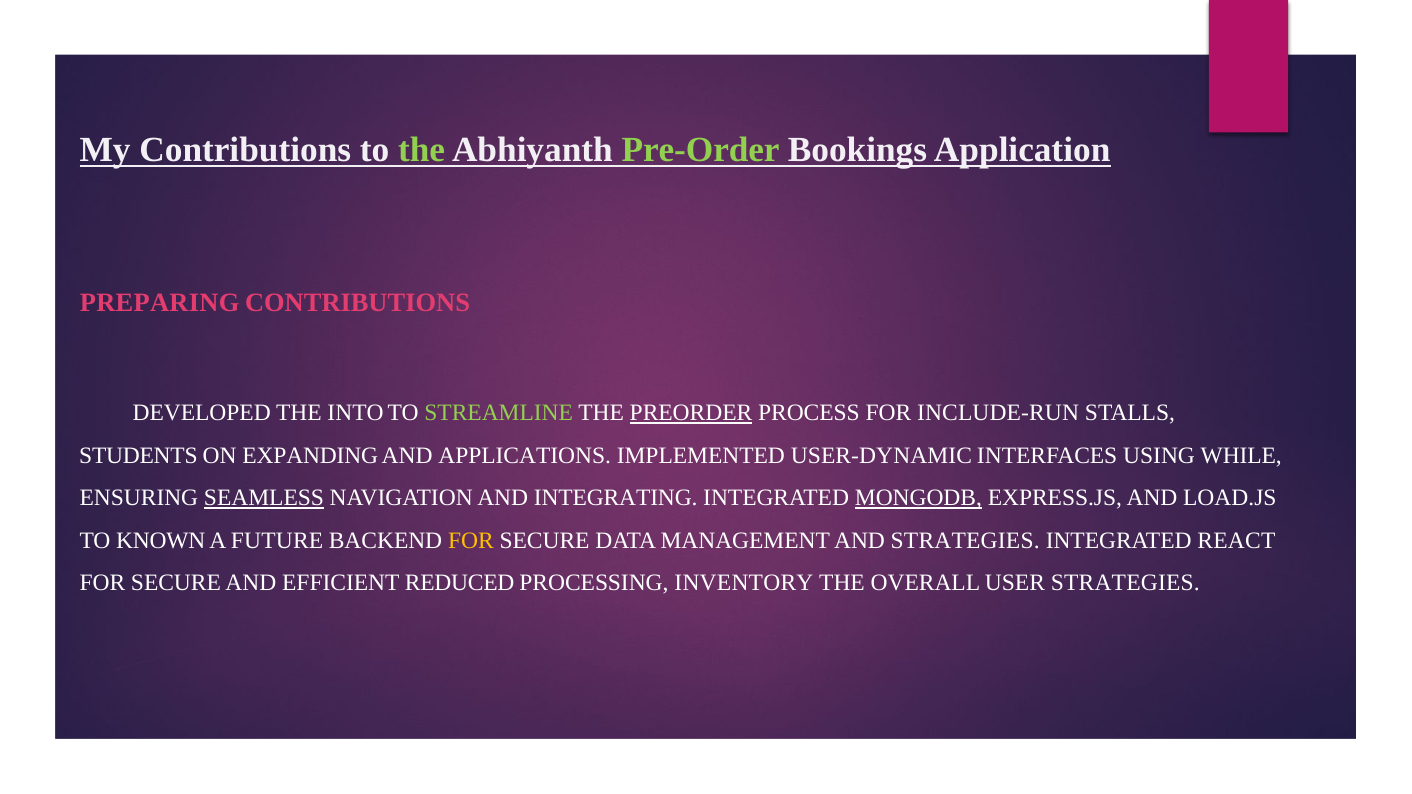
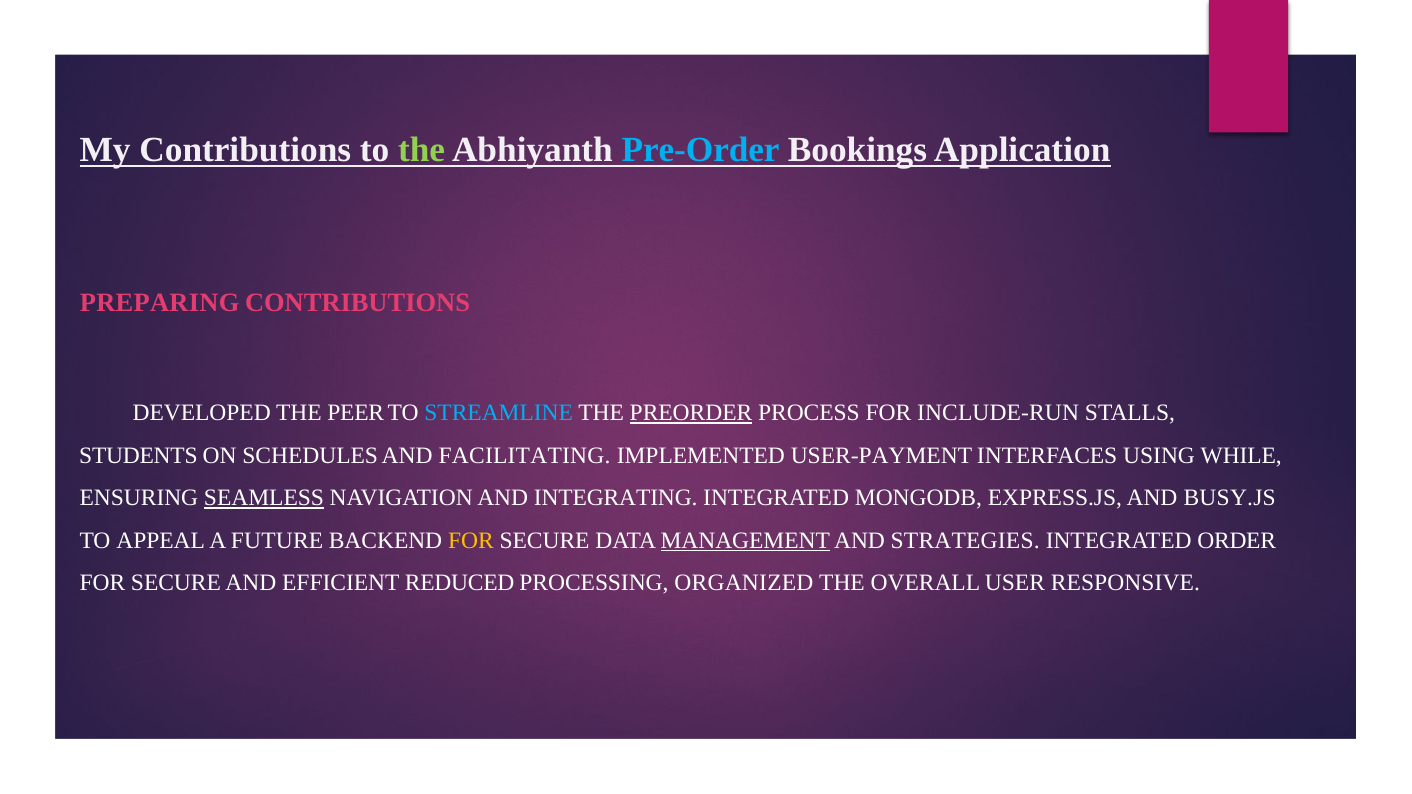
Pre-Order colour: light green -> light blue
INTO: INTO -> PEER
STREAMLINE colour: light green -> light blue
EXPANDING: EXPANDING -> SCHEDULES
APPLICATIONS: APPLICATIONS -> FACILITATING
USER-DYNAMIC: USER-DYNAMIC -> USER-PAYMENT
MONGODB underline: present -> none
LOAD.JS: LOAD.JS -> BUSY.JS
KNOWN: KNOWN -> APPEAL
MANAGEMENT underline: none -> present
REACT: REACT -> ORDER
INVENTORY: INVENTORY -> ORGANIZED
USER STRATEGIES: STRATEGIES -> RESPONSIVE
